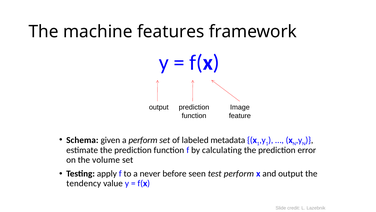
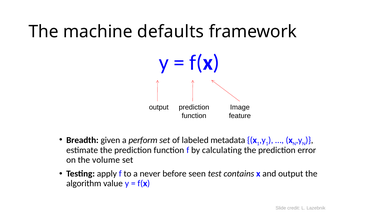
features: features -> defaults
Schema: Schema -> Breadth
test perform: perform -> contains
tendency: tendency -> algorithm
